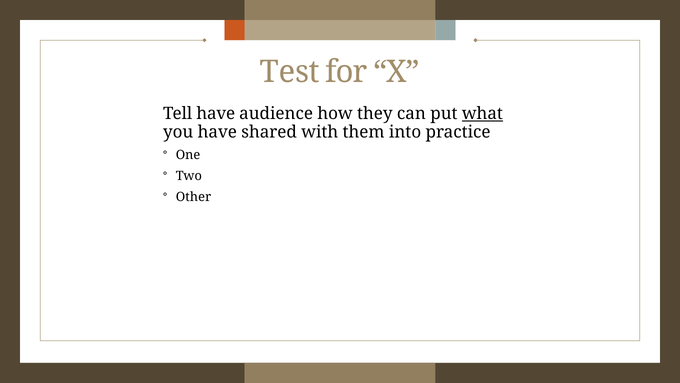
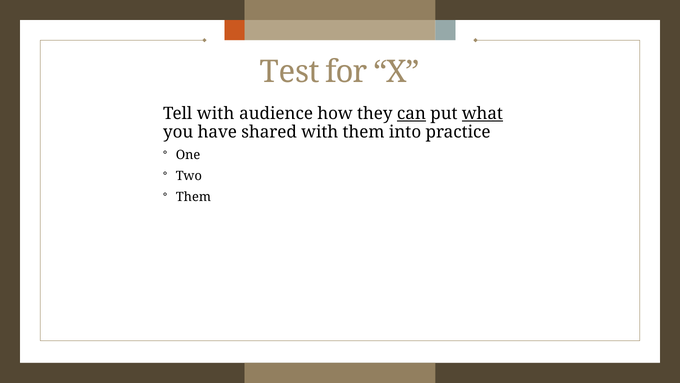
Tell have: have -> with
can underline: none -> present
Other at (193, 197): Other -> Them
